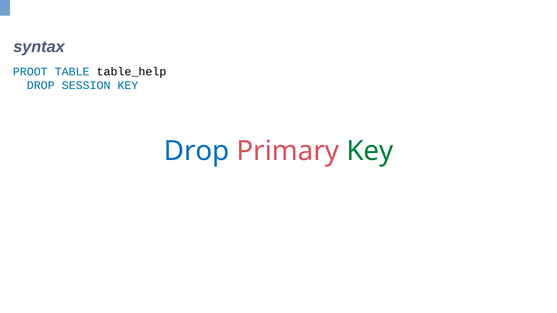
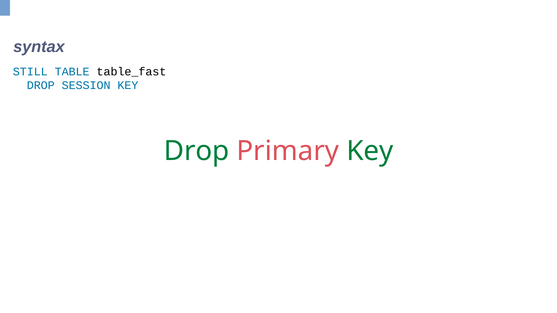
PROOT: PROOT -> STILL
table_help: table_help -> table_fast
Drop at (197, 151) colour: blue -> green
